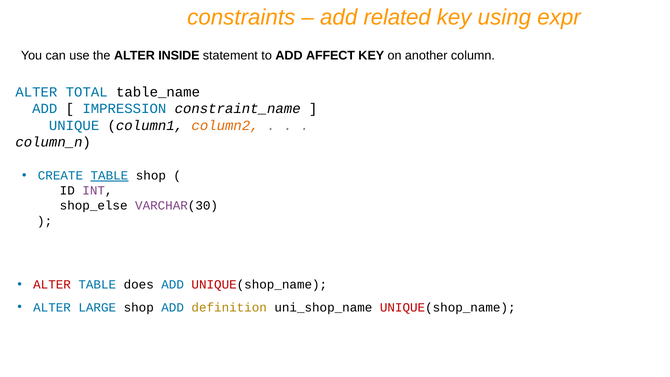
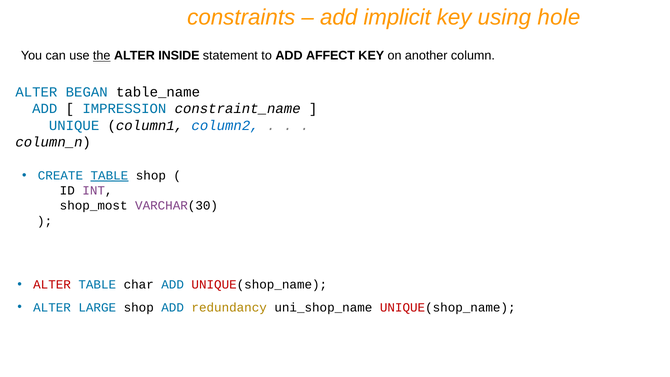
related: related -> implicit
expr: expr -> hole
the underline: none -> present
TOTAL: TOTAL -> BEGAN
column2 colour: orange -> blue
shop_else: shop_else -> shop_most
does: does -> char
definition: definition -> redundancy
